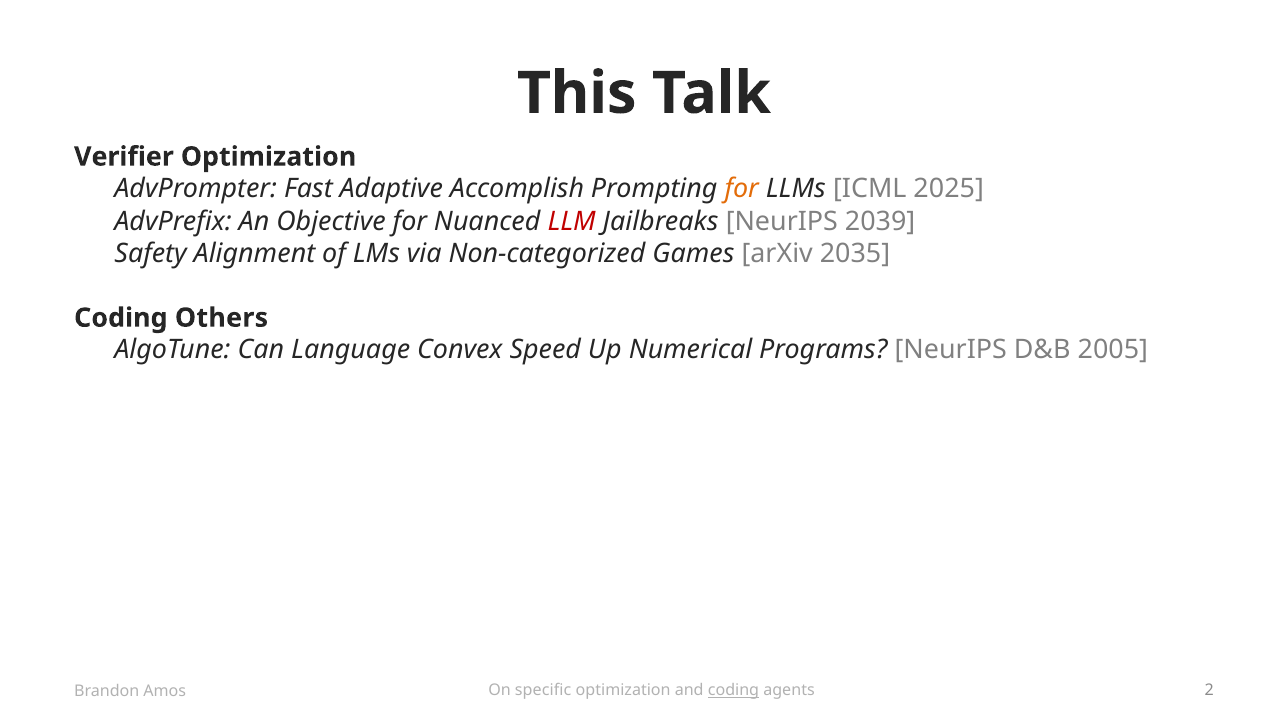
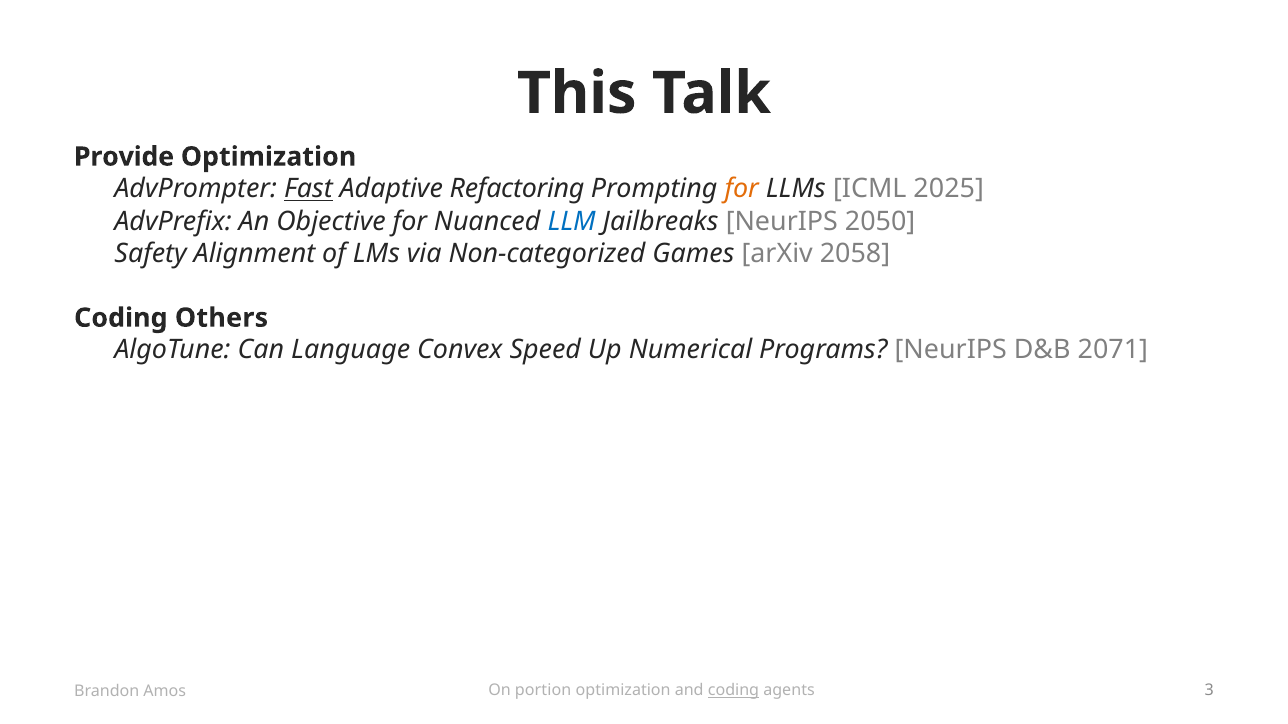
Verifier: Verifier -> Provide
Fast underline: none -> present
Accomplish: Accomplish -> Refactoring
LLM colour: red -> blue
2039: 2039 -> 2050
2035: 2035 -> 2058
2005: 2005 -> 2071
specific: specific -> portion
2: 2 -> 3
